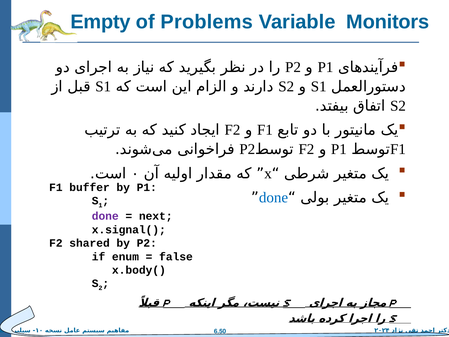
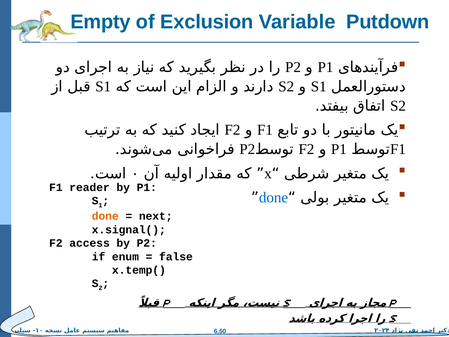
Problems: Problems -> Exclusion
Monitors: Monitors -> Putdown
buffer: buffer -> reader
done at (105, 216) colour: purple -> orange
shared: shared -> access
x.body(: x.body( -> x.temp(
